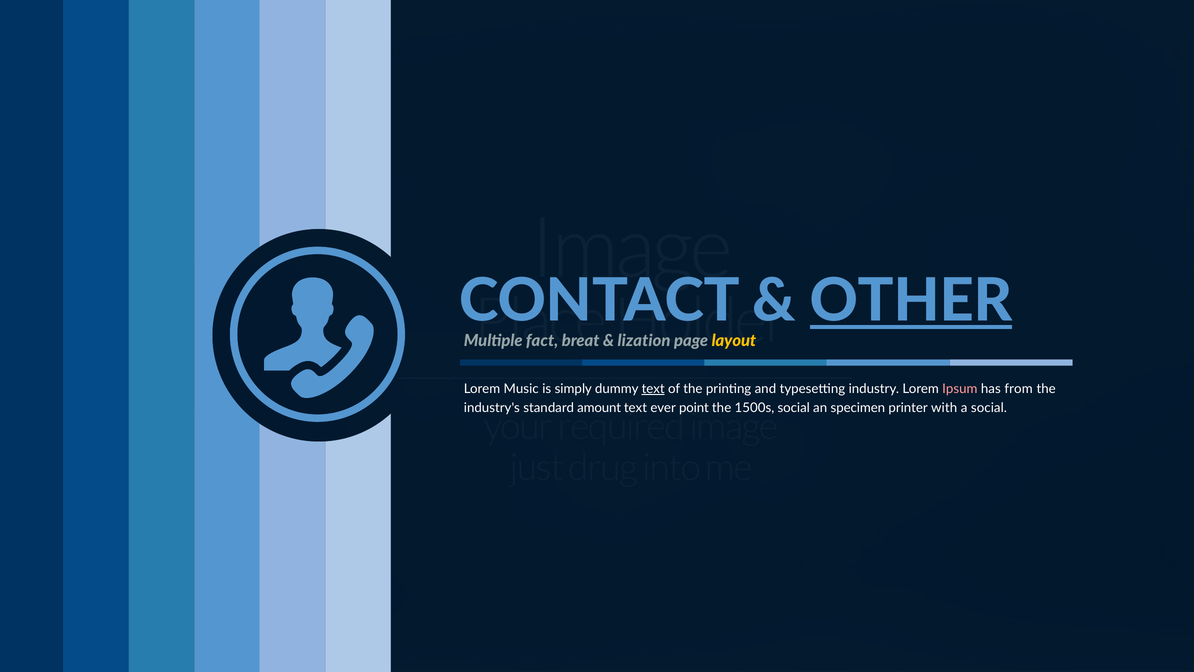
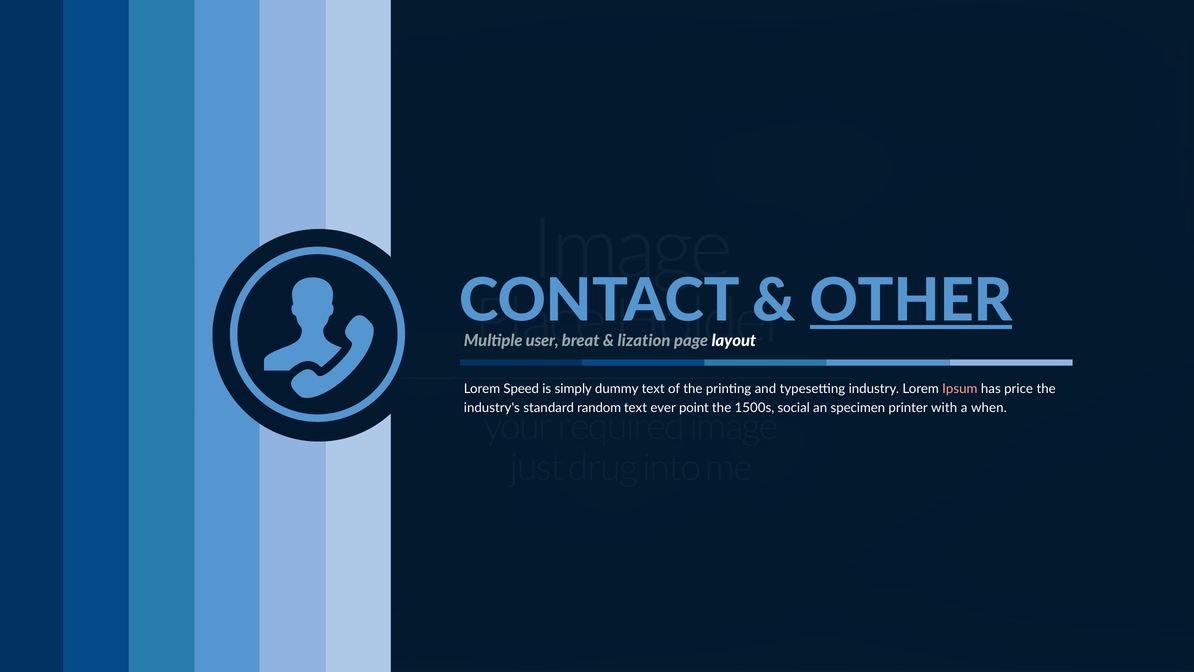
fact: fact -> user
layout colour: yellow -> white
Music: Music -> Speed
text at (653, 389) underline: present -> none
from: from -> price
amount: amount -> random
a social: social -> when
